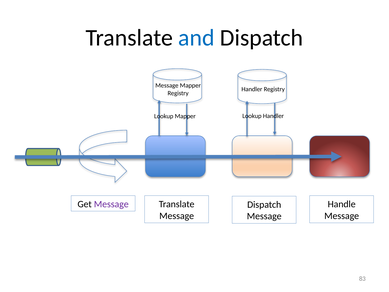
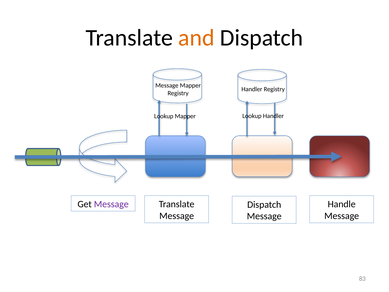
and colour: blue -> orange
